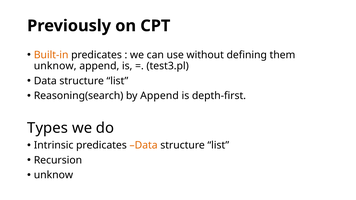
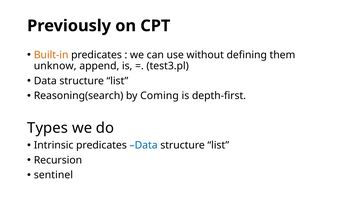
by Append: Append -> Coming
Data at (144, 145) colour: orange -> blue
unknow at (53, 175): unknow -> sentinel
